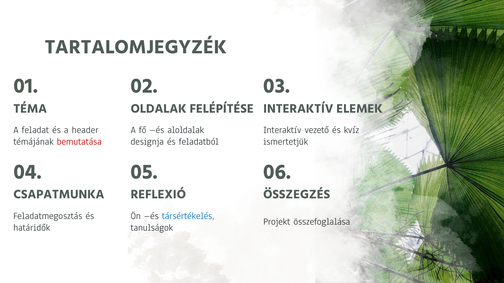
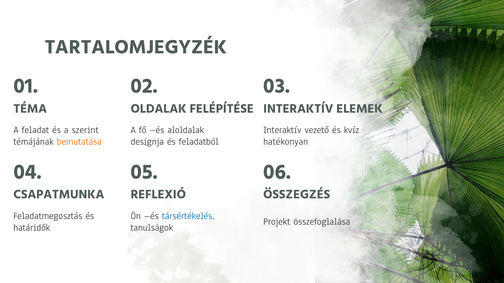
header: header -> szerint
bemutatása colour: red -> orange
ismertetjük: ismertetjük -> hatékonyan
